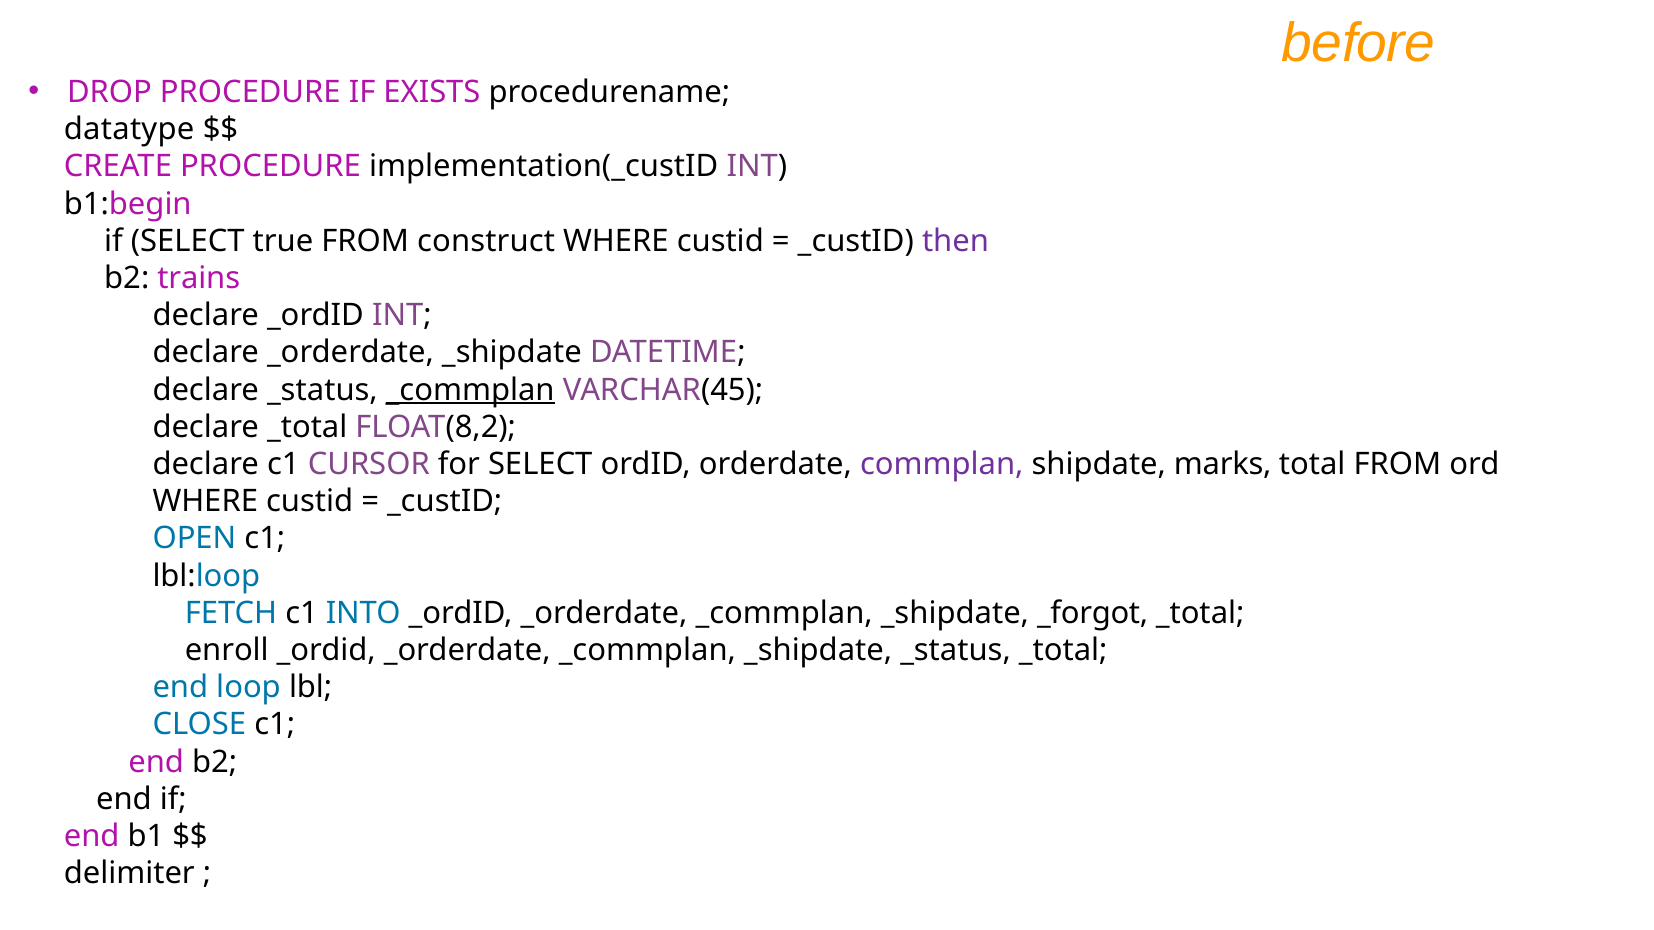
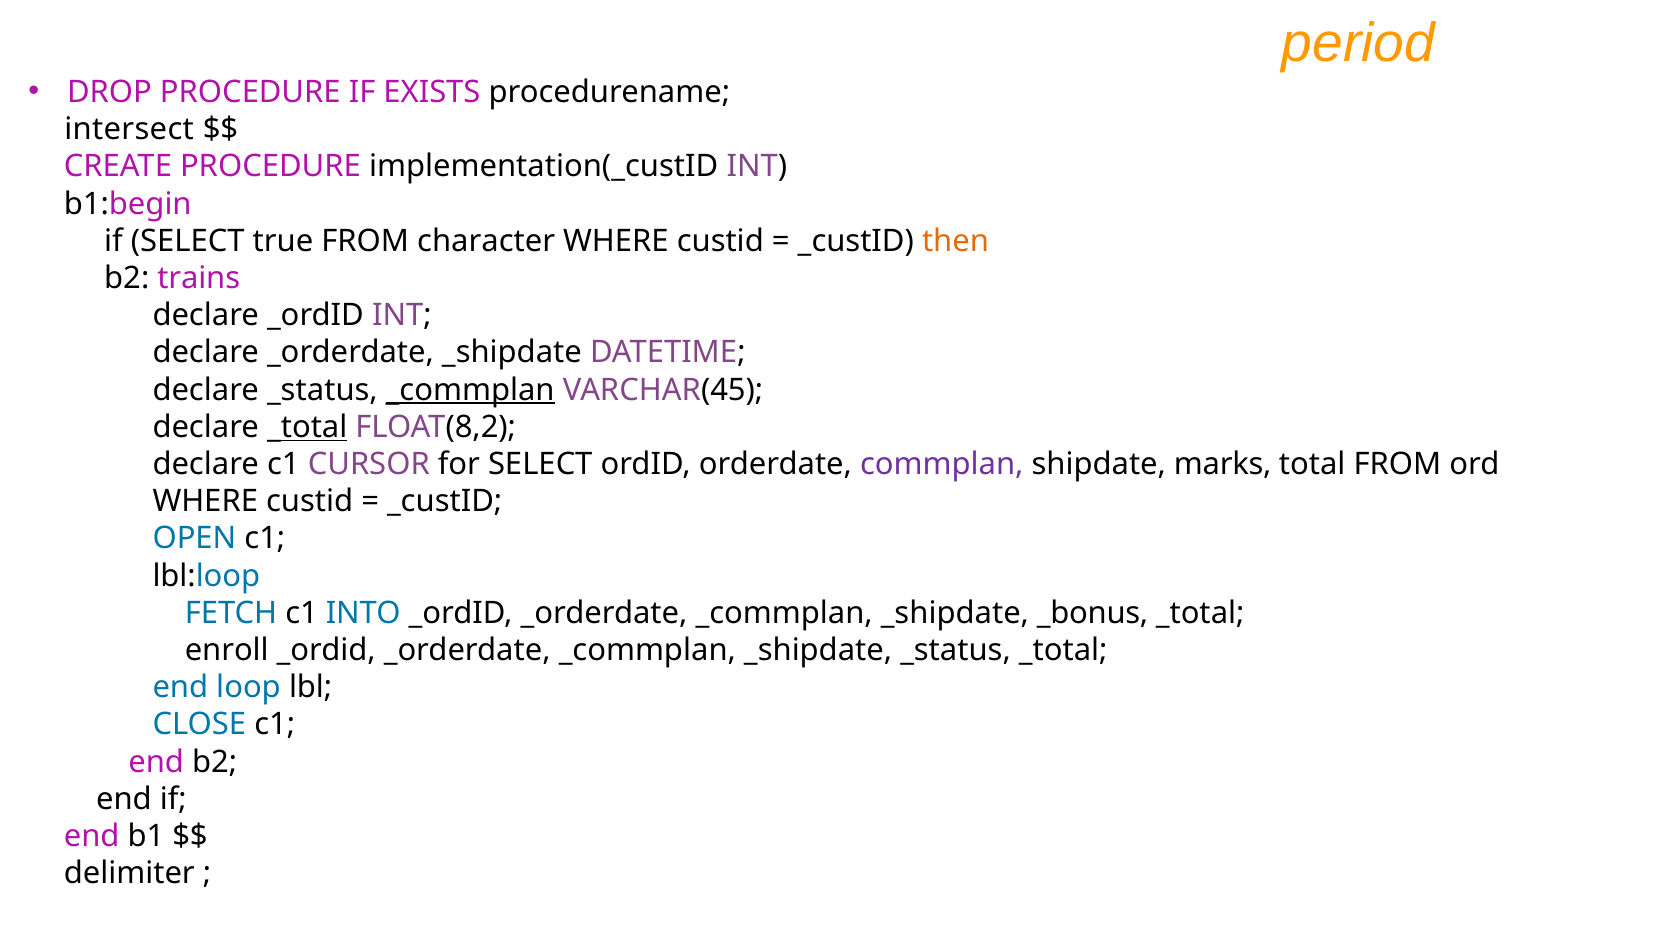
before: before -> period
datatype: datatype -> intersect
construct: construct -> character
then colour: purple -> orange
_total at (307, 427) underline: none -> present
_forgot: _forgot -> _bonus
